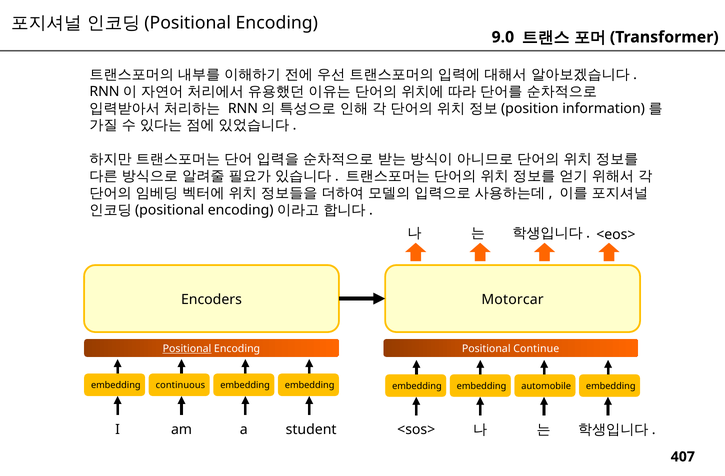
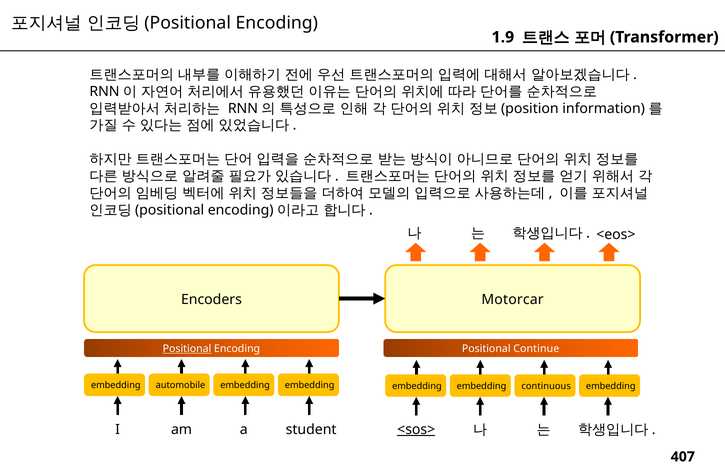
9.0: 9.0 -> 1.9
continuous: continuous -> automobile
automobile: automobile -> continuous
<sos> underline: none -> present
